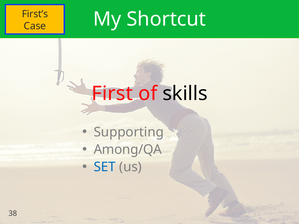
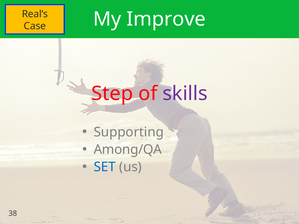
First’s: First’s -> Real’s
Shortcut: Shortcut -> Improve
First: First -> Step
skills colour: black -> purple
